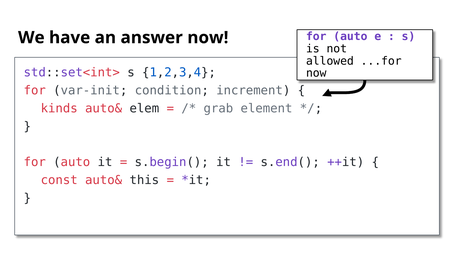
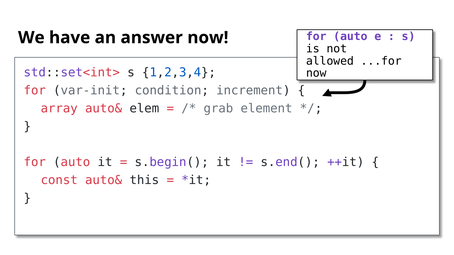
kinds: kinds -> array
